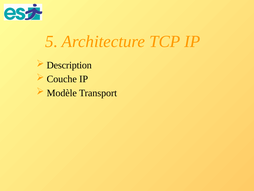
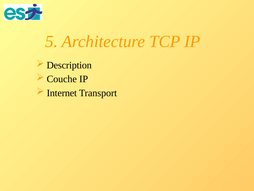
Modèle: Modèle -> Internet
